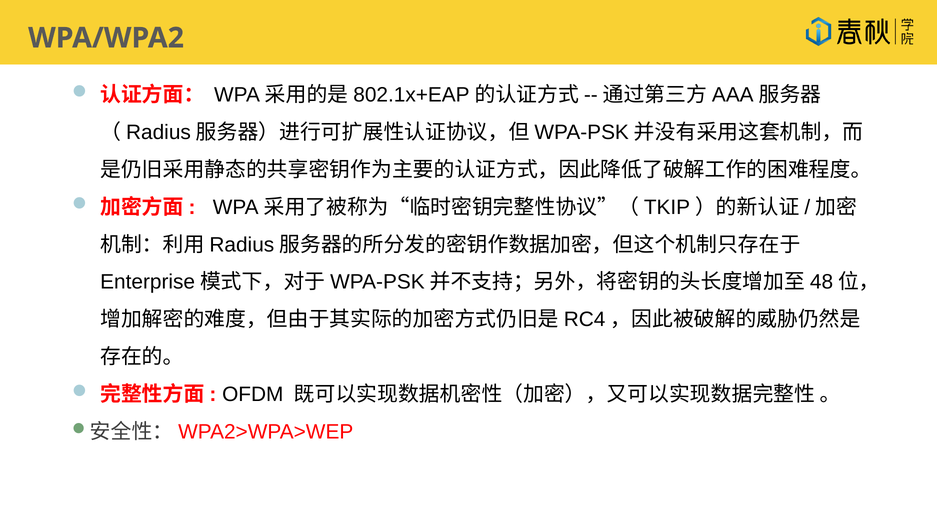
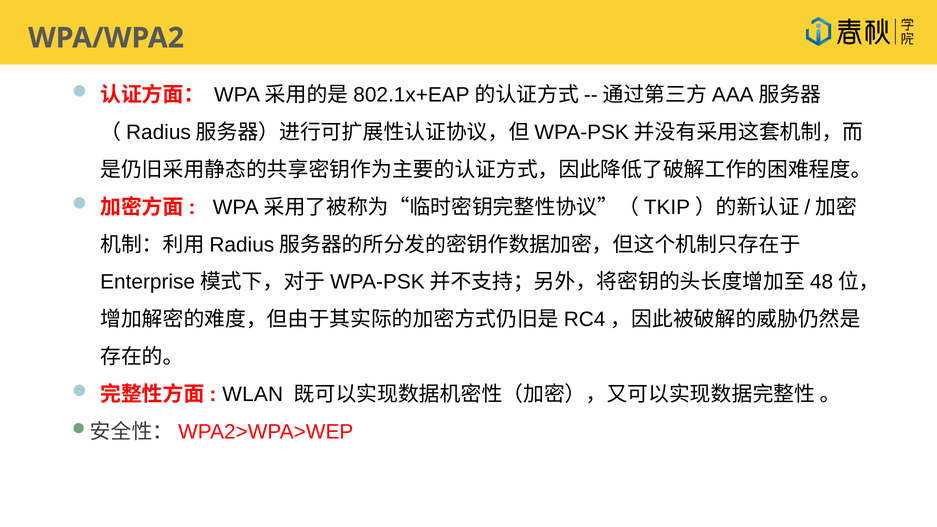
OFDM: OFDM -> WLAN
